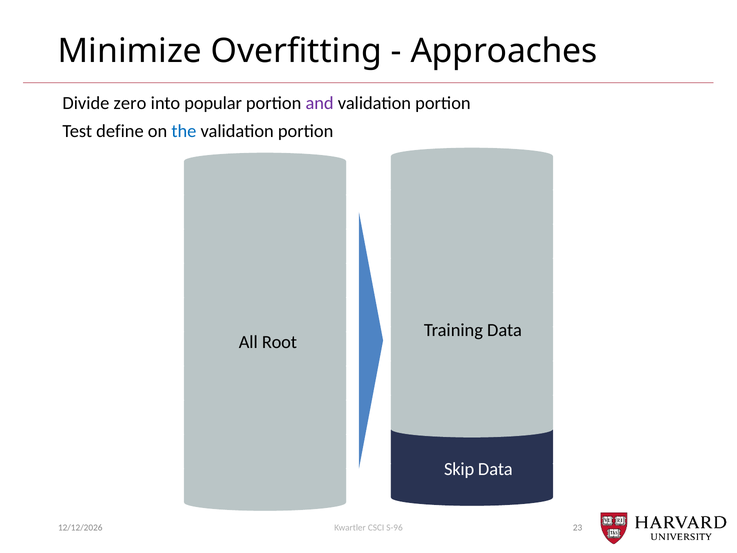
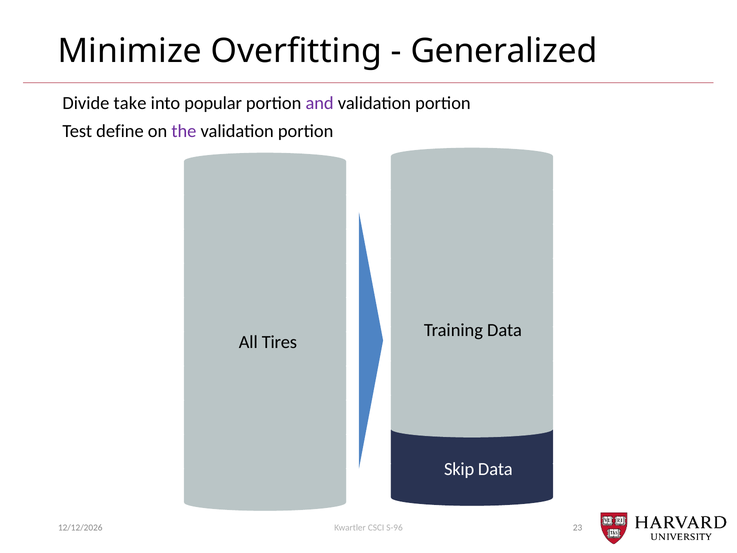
Approaches: Approaches -> Generalized
zero: zero -> take
the colour: blue -> purple
Root: Root -> Tires
